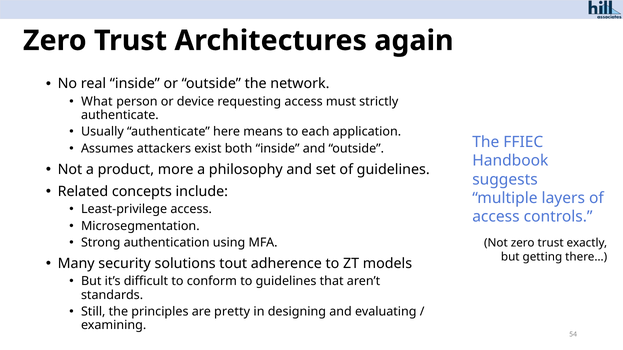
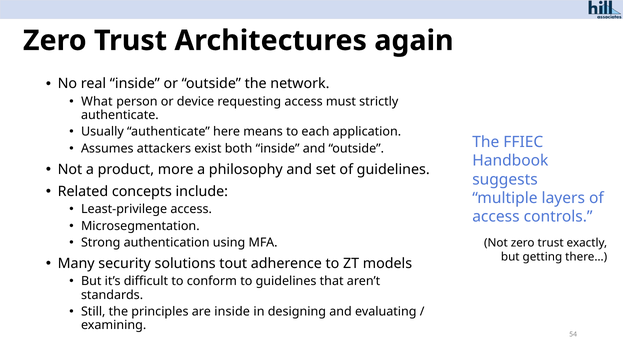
are pretty: pretty -> inside
